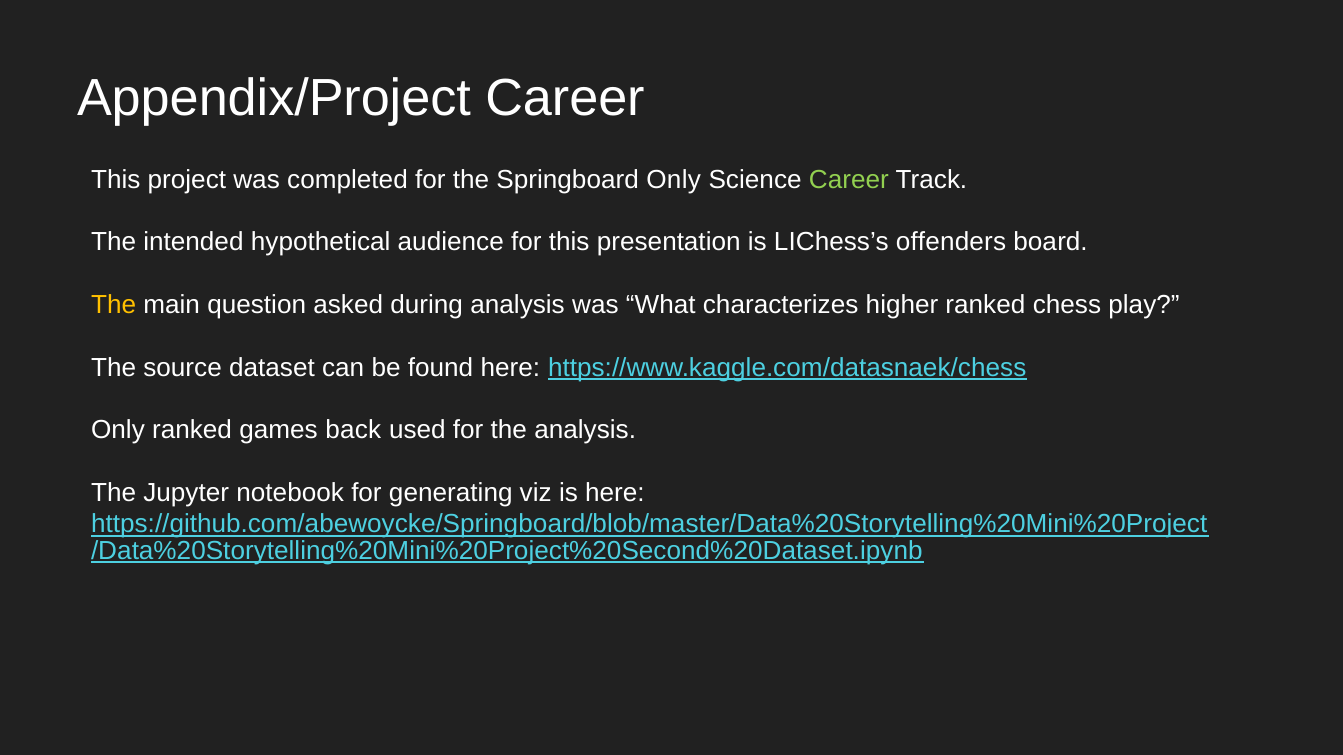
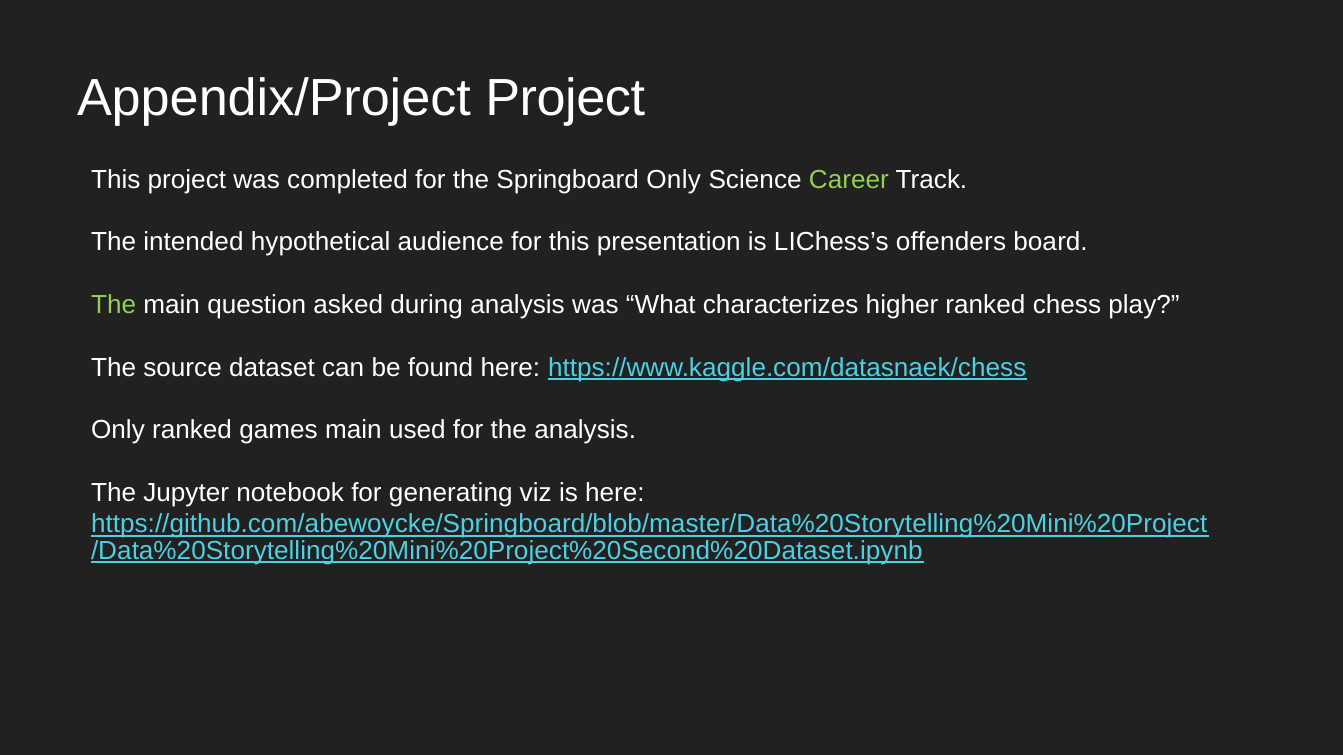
Appendix/Project Career: Career -> Project
The at (114, 305) colour: yellow -> light green
games back: back -> main
